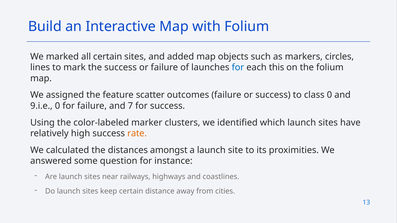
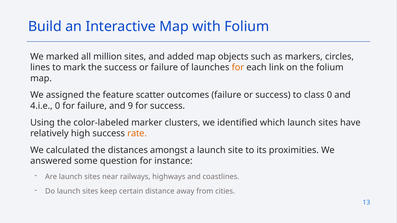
all certain: certain -> million
for at (238, 68) colour: blue -> orange
this: this -> link
9.i.e: 9.i.e -> 4.i.e
7: 7 -> 9
